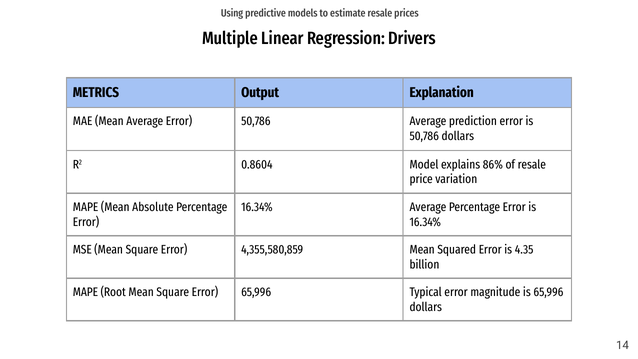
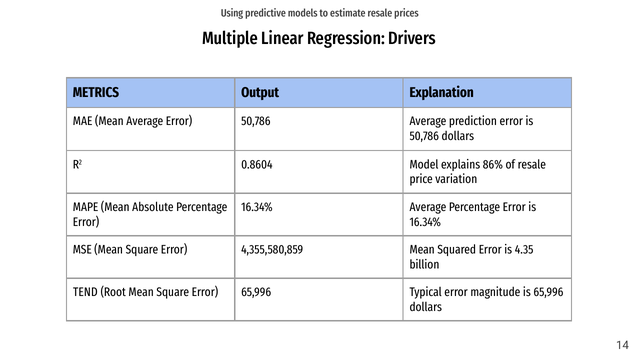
MAPE at (85, 292): MAPE -> TEND
